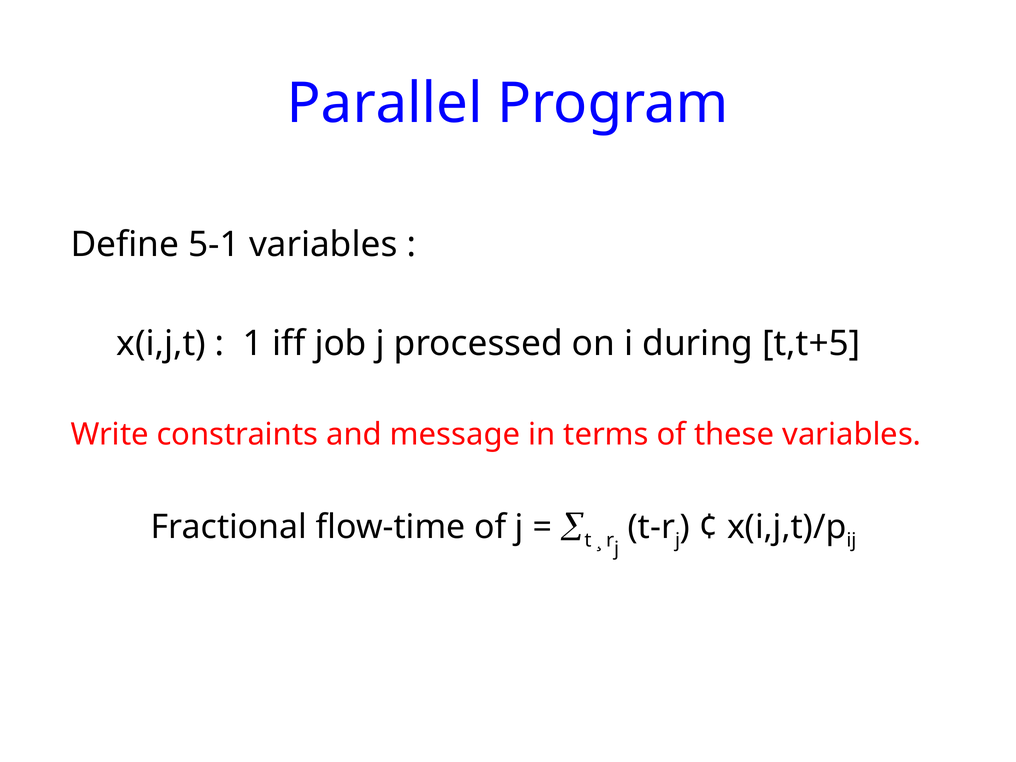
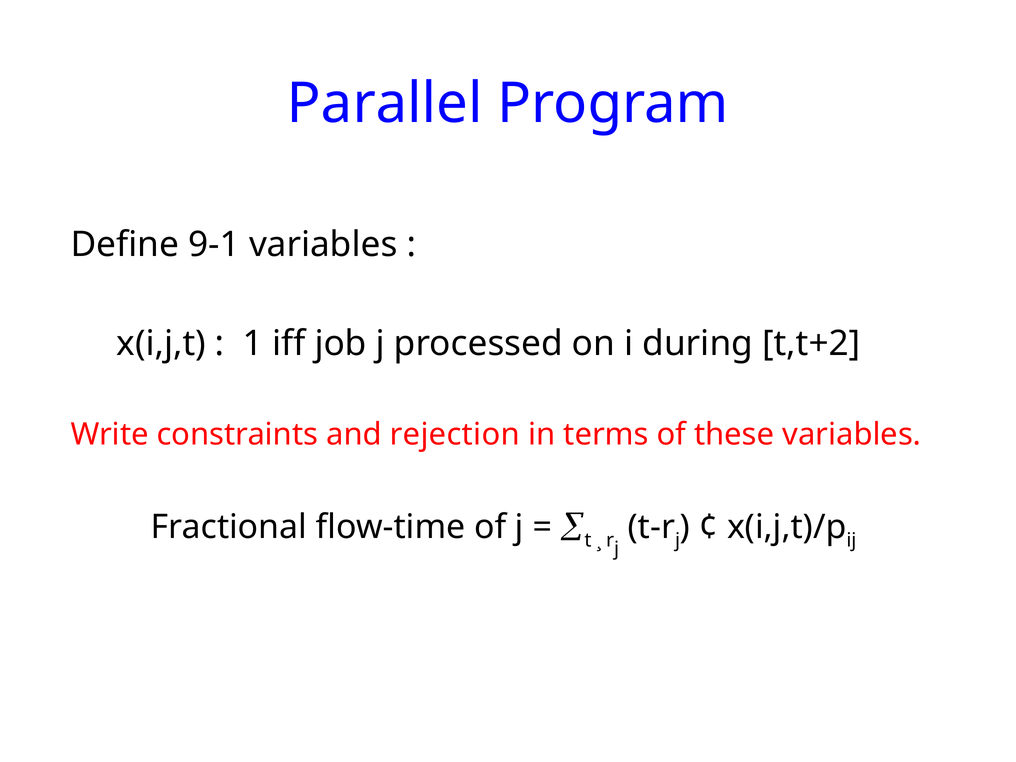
5-1: 5-1 -> 9-1
t,t+5: t,t+5 -> t,t+2
message: message -> rejection
